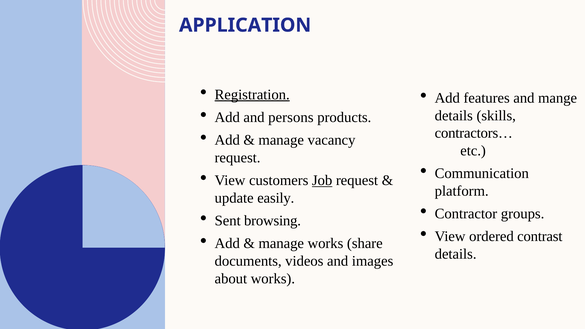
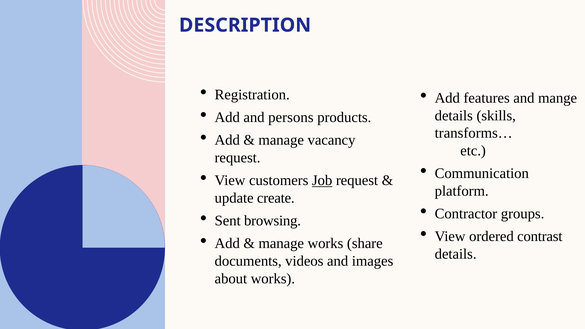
APPLICATION: APPLICATION -> DESCRIPTION
Registration underline: present -> none
contractors…: contractors… -> transforms…
easily: easily -> create
